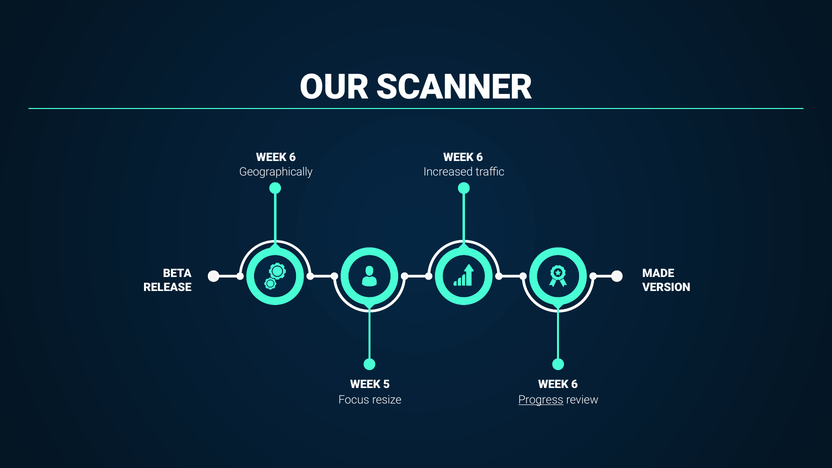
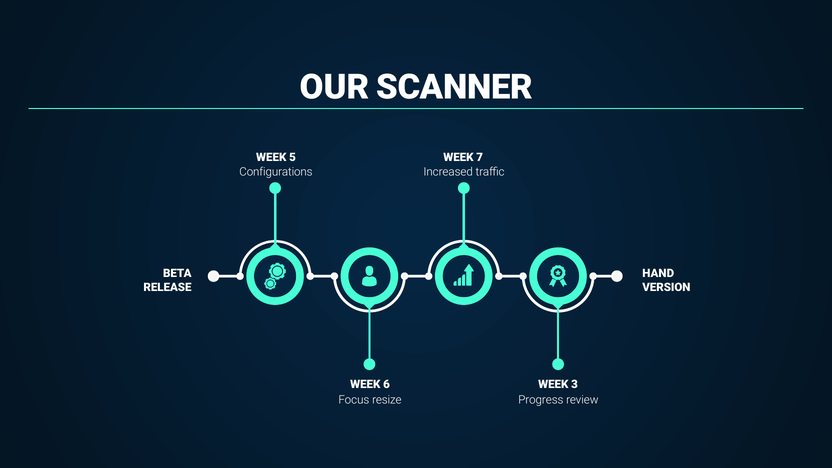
6 at (292, 157): 6 -> 5
6 at (480, 157): 6 -> 7
Geographically: Geographically -> Configurations
MADE: MADE -> HAND
5: 5 -> 6
6 at (575, 384): 6 -> 3
Progress underline: present -> none
